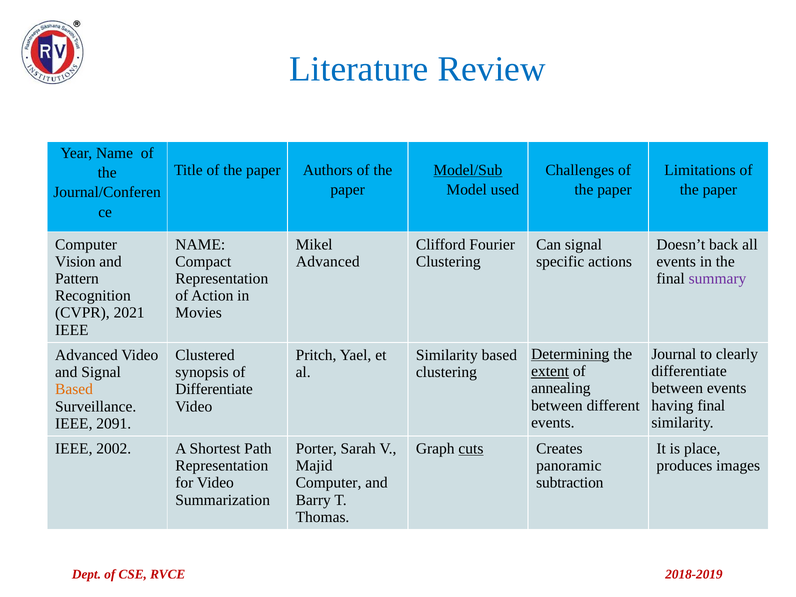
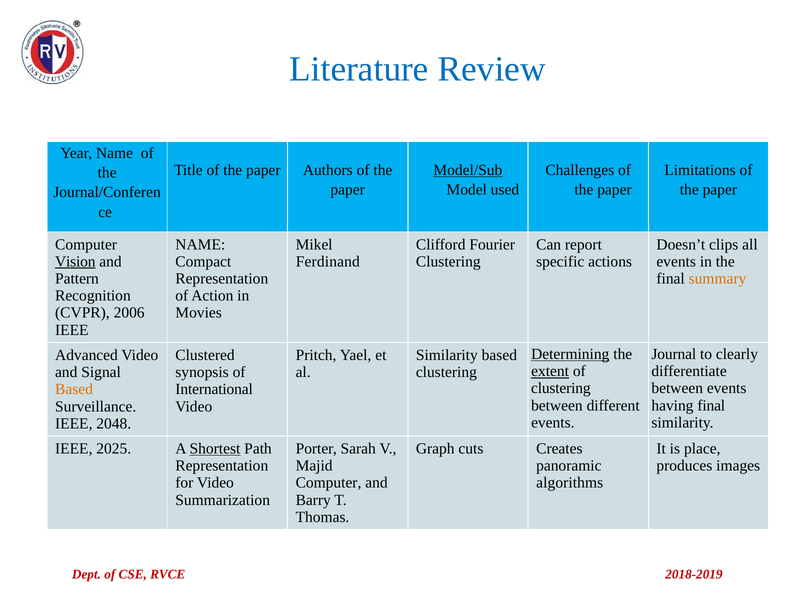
Can signal: signal -> report
back: back -> clips
Vision underline: none -> present
Advanced at (328, 262): Advanced -> Ferdinand
summary colour: purple -> orange
2021: 2021 -> 2006
annealing at (561, 388): annealing -> clustering
Differentiate at (214, 389): Differentiate -> International
2091: 2091 -> 2048
2002: 2002 -> 2025
Shortest underline: none -> present
cuts underline: present -> none
subtraction: subtraction -> algorithms
